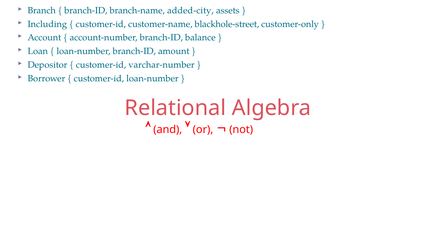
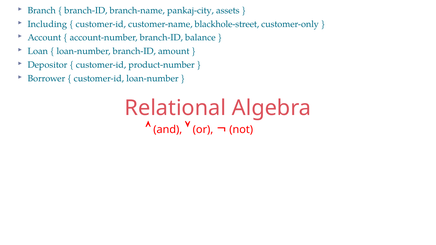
added-city: added-city -> pankaj-city
varchar-number: varchar-number -> product-number
